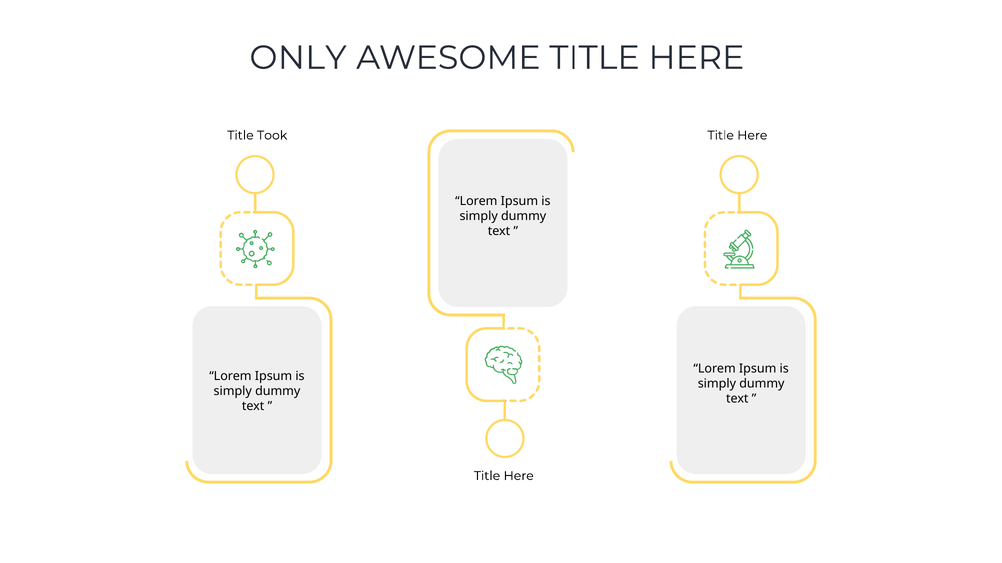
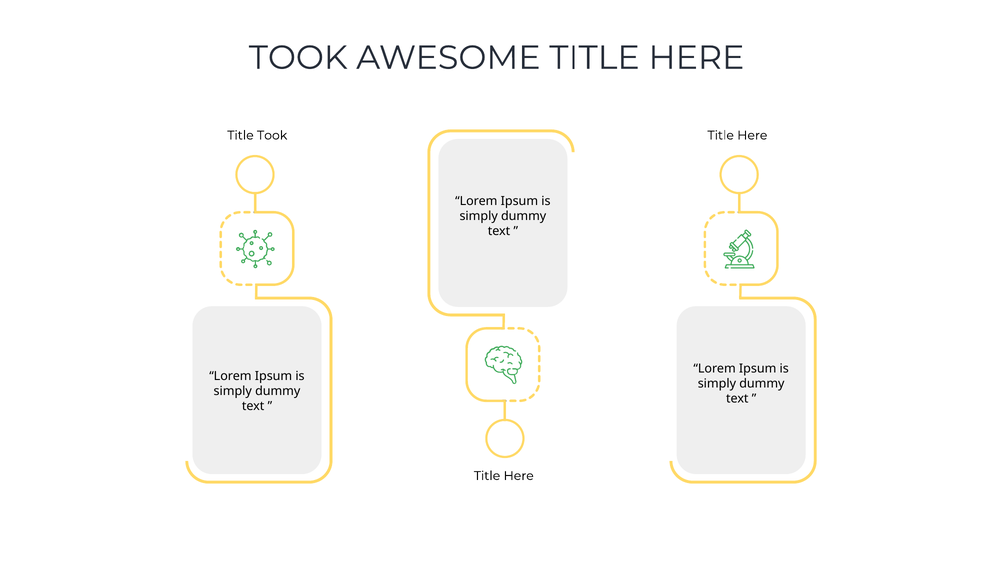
ONLY at (298, 58): ONLY -> TOOK
